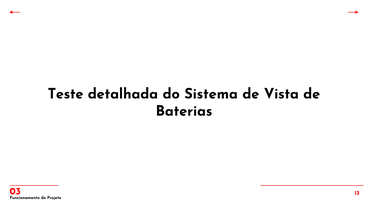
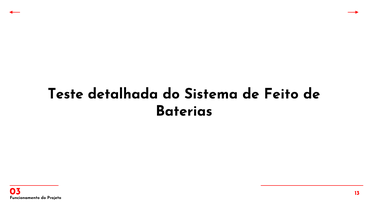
Vista: Vista -> Feito
